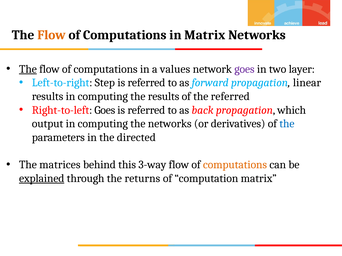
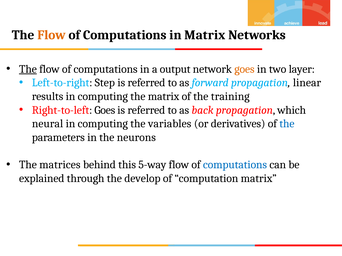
values: values -> output
goes at (244, 69) colour: purple -> orange
the results: results -> matrix
the referred: referred -> training
output: output -> neural
the networks: networks -> variables
directed: directed -> neurons
3-way: 3-way -> 5-way
computations at (235, 165) colour: orange -> blue
explained underline: present -> none
returns: returns -> develop
